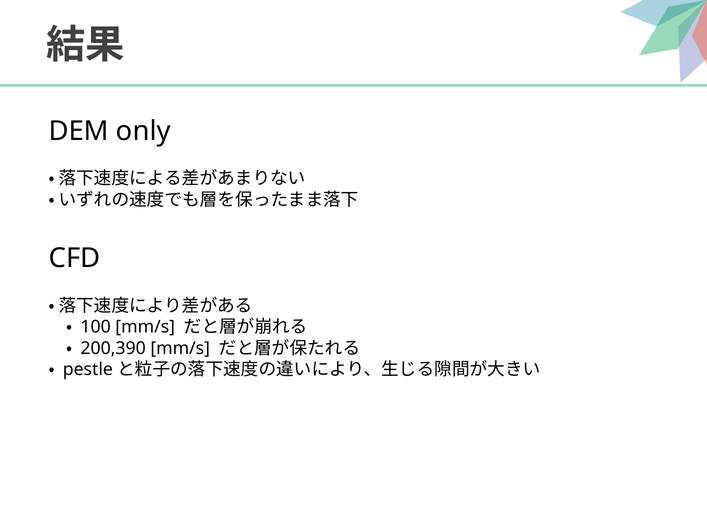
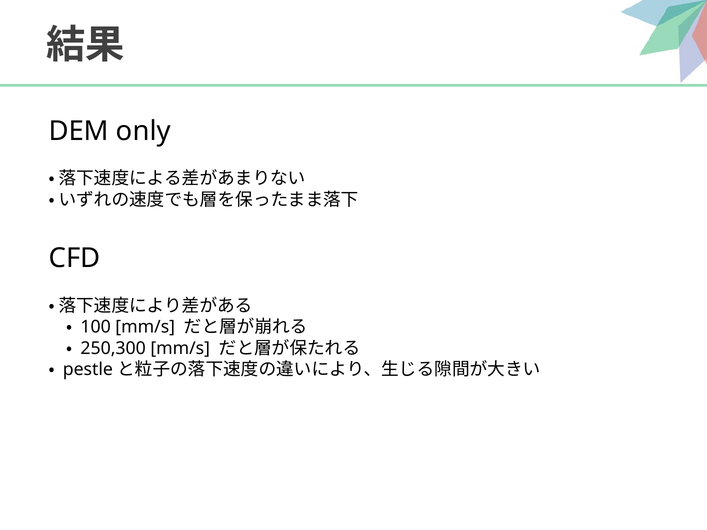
200,390: 200,390 -> 250,300
